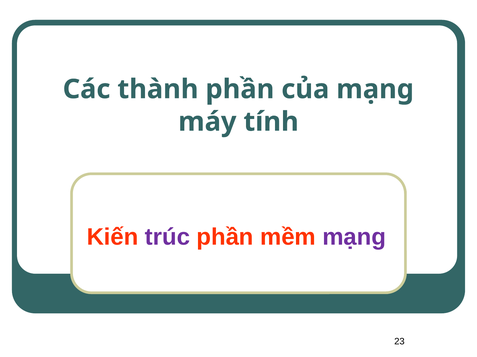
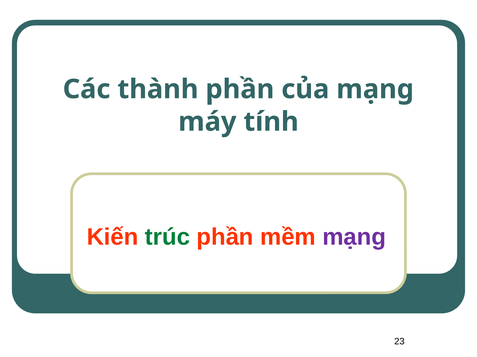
trúc colour: purple -> green
